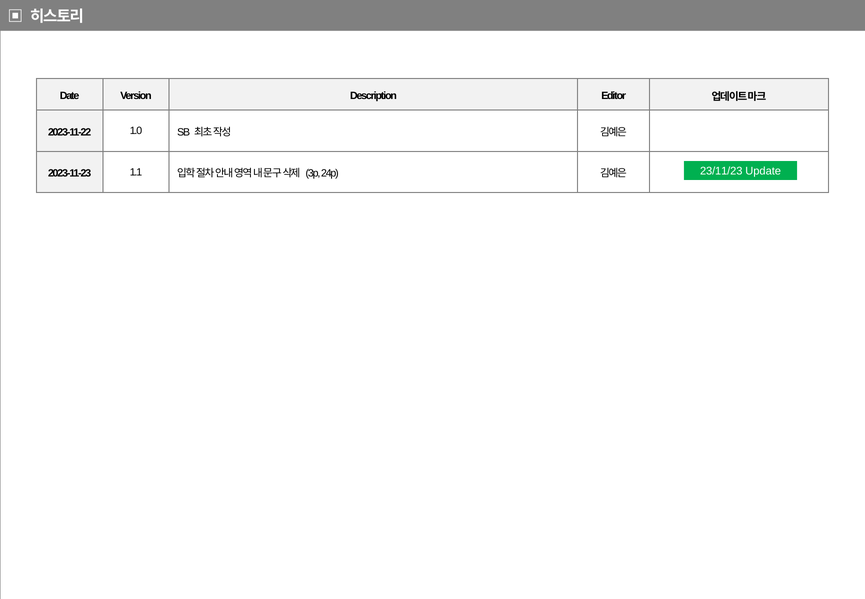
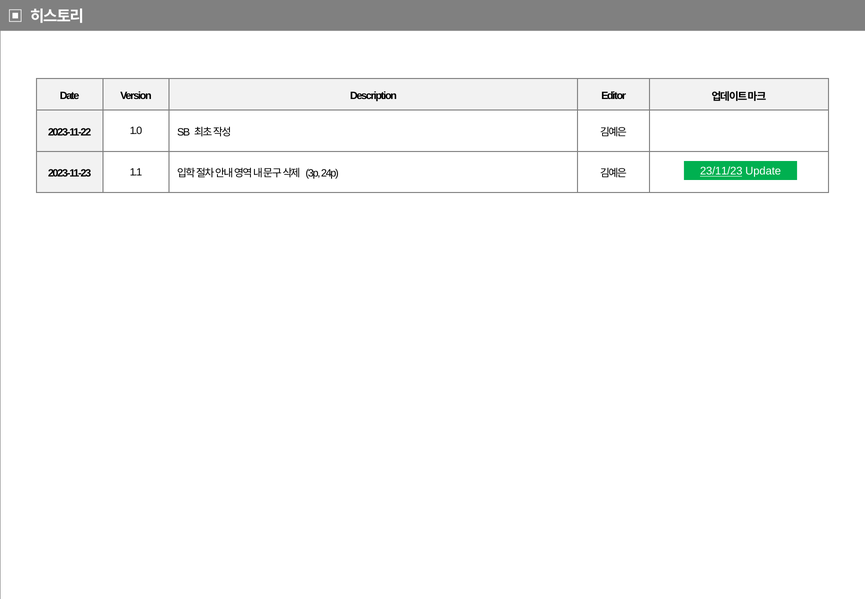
23/11/23 underline: none -> present
